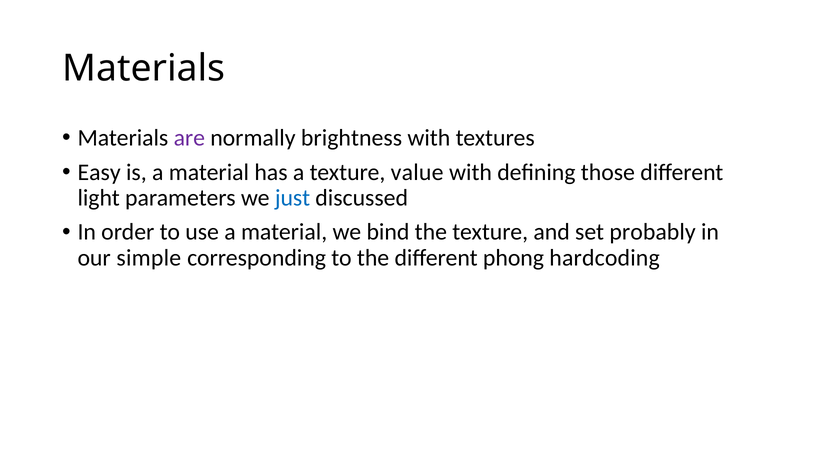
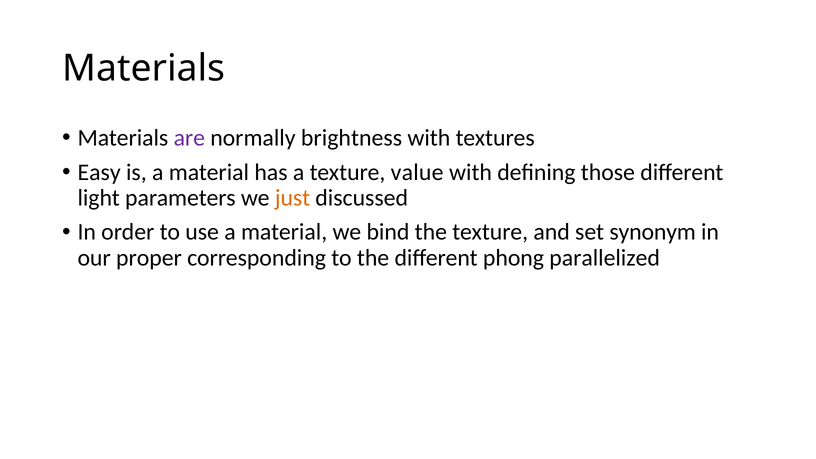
just colour: blue -> orange
probably: probably -> synonym
simple: simple -> proper
hardcoding: hardcoding -> parallelized
